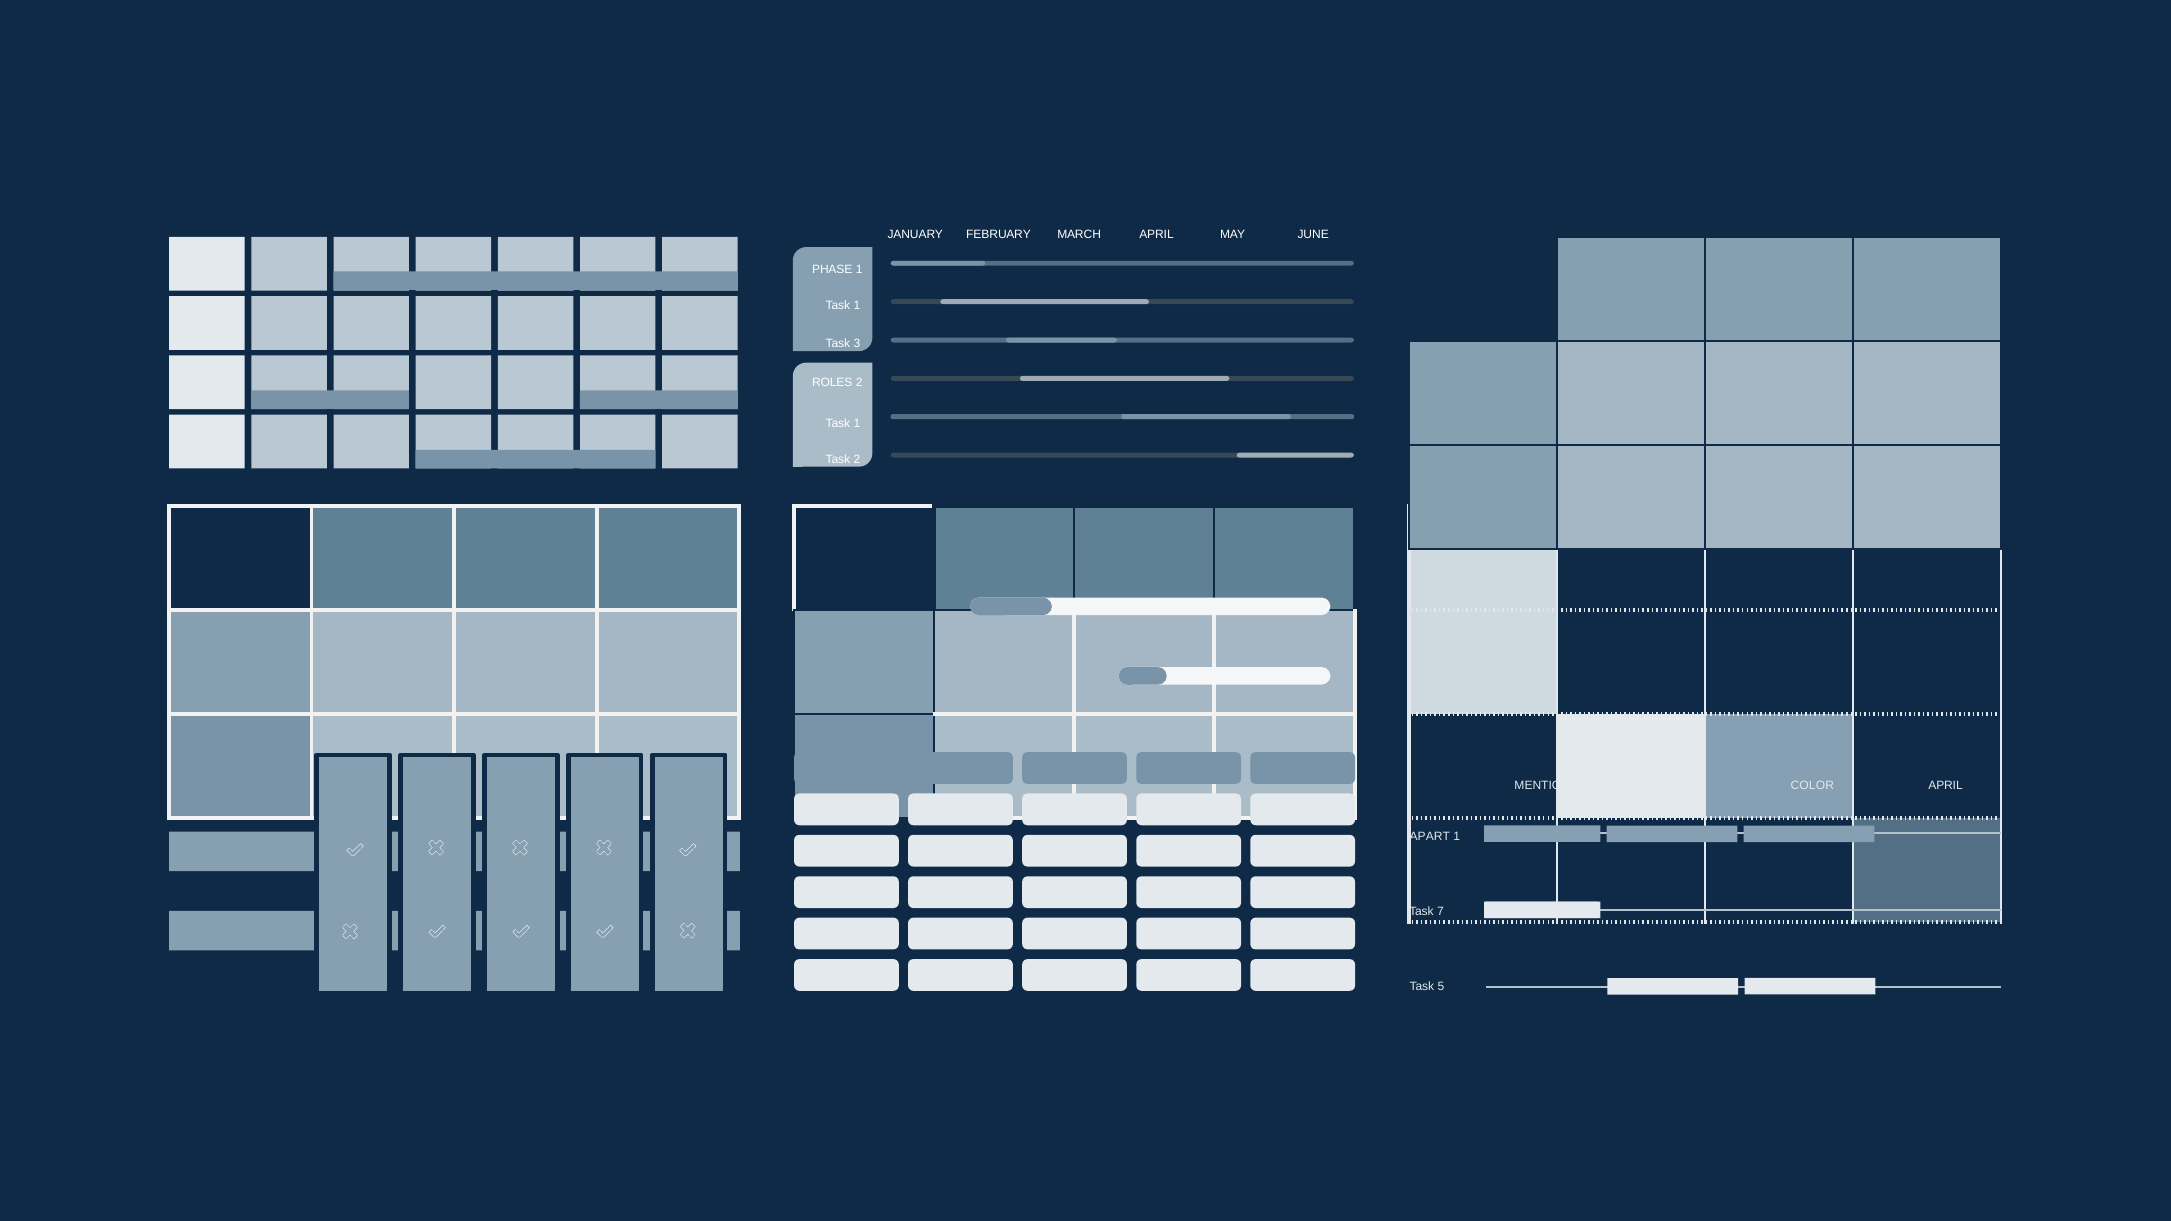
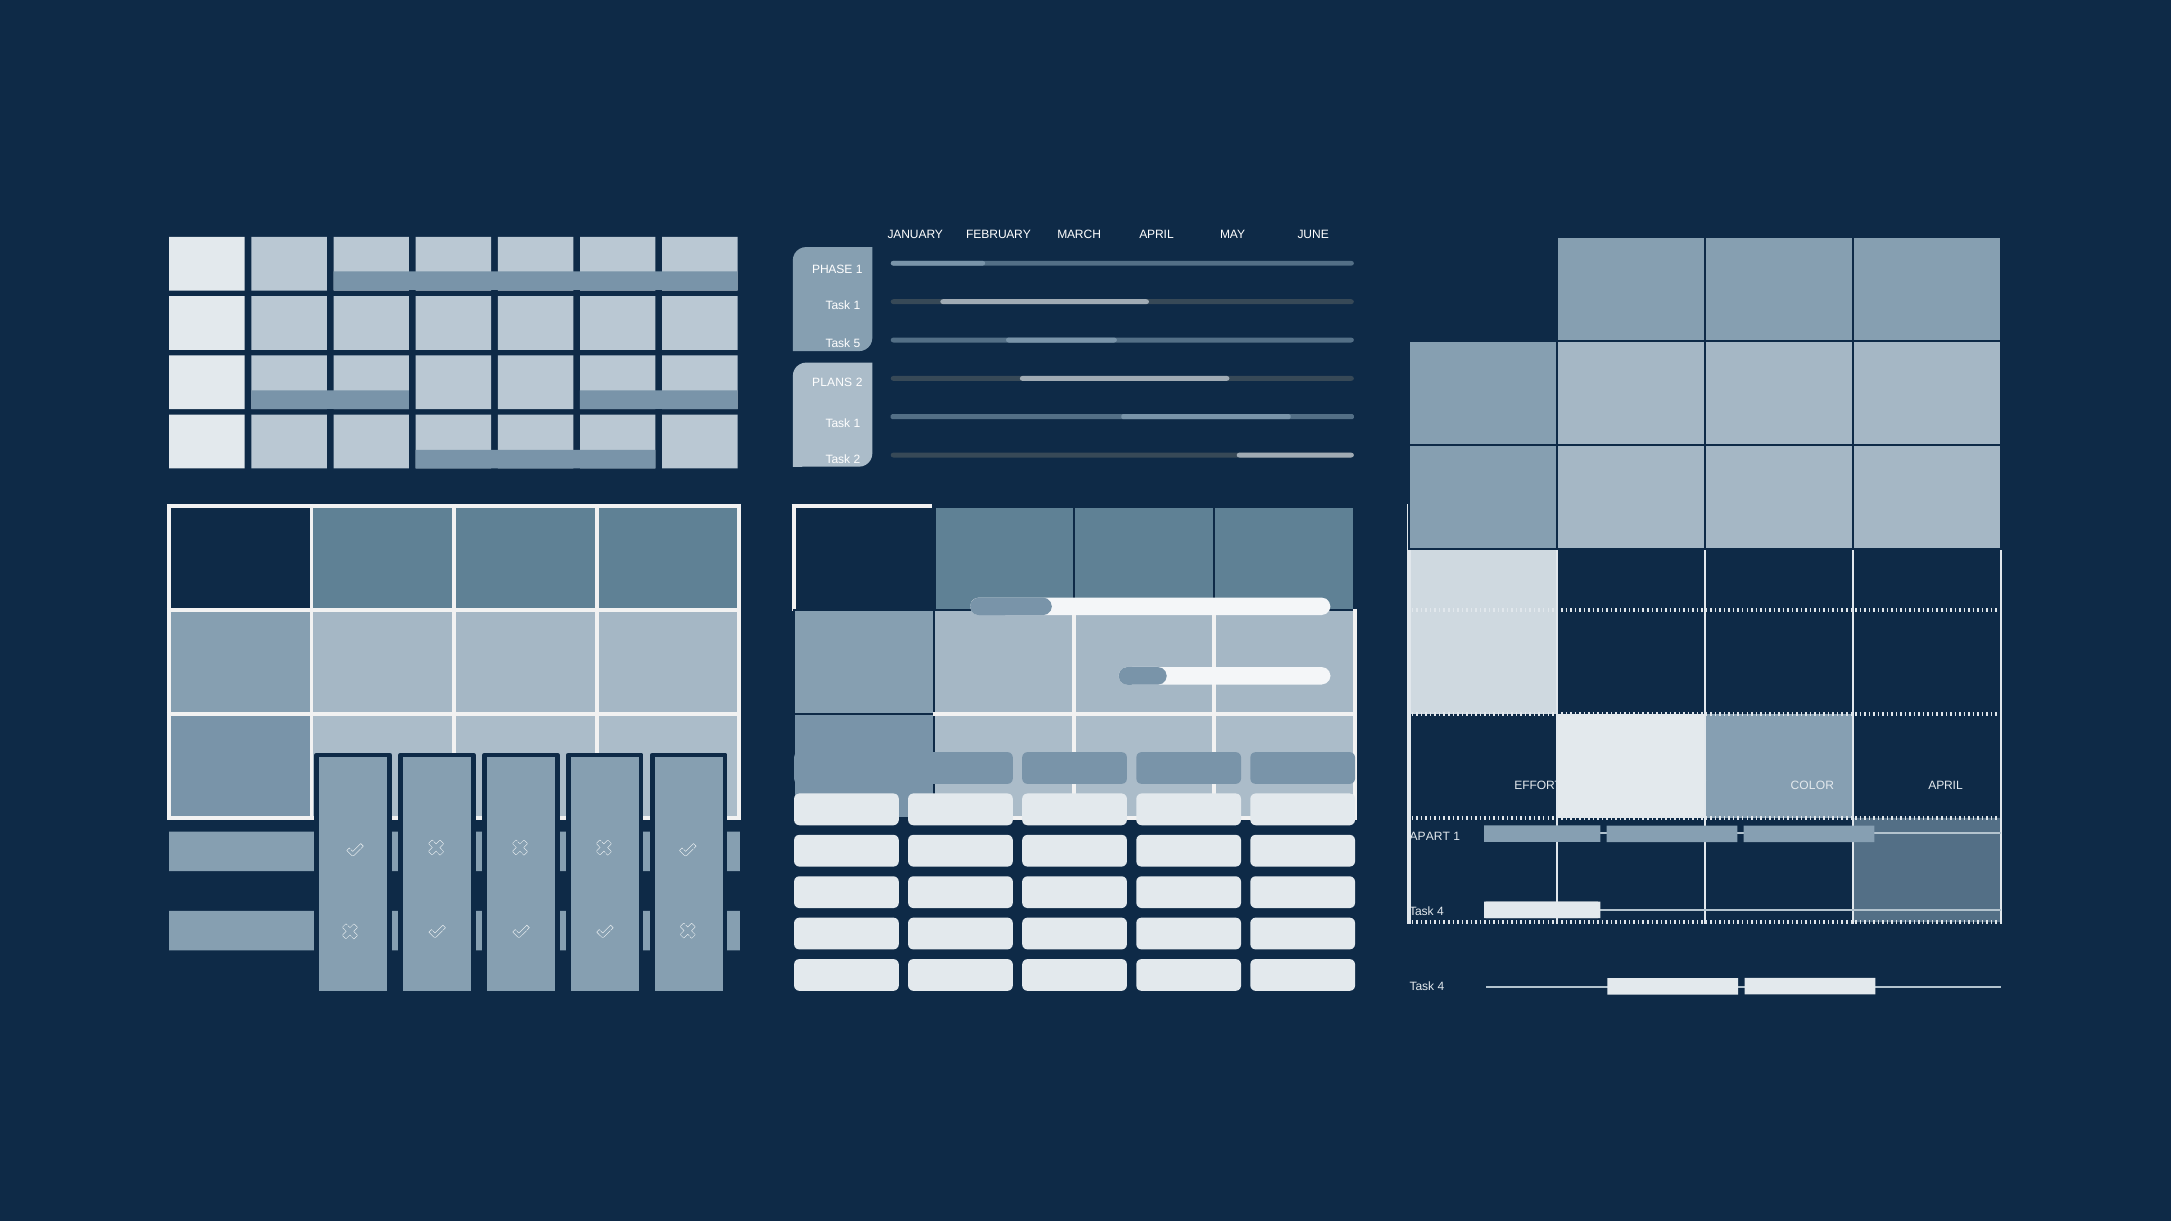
3: 3 -> 5
ROLES: ROLES -> PLANS
MENTION: MENTION -> EFFORTS
7 at (1440, 912): 7 -> 4
5 at (1441, 987): 5 -> 4
